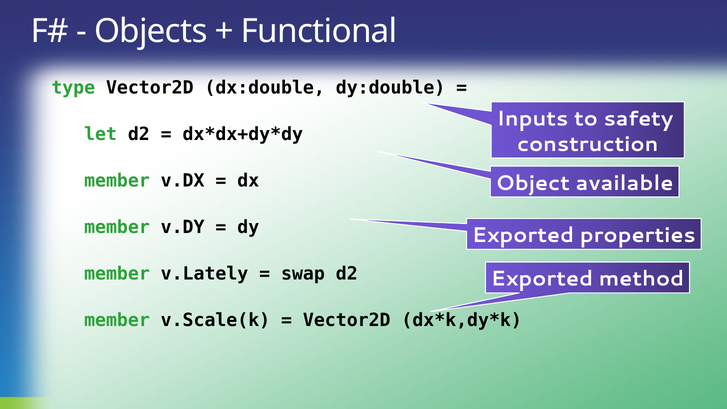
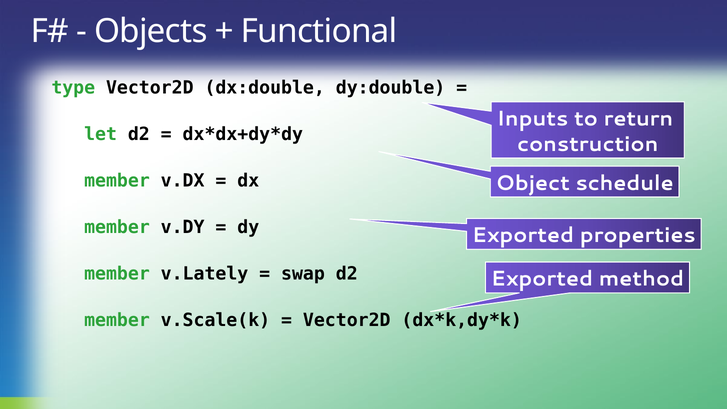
safety: safety -> return
available: available -> schedule
